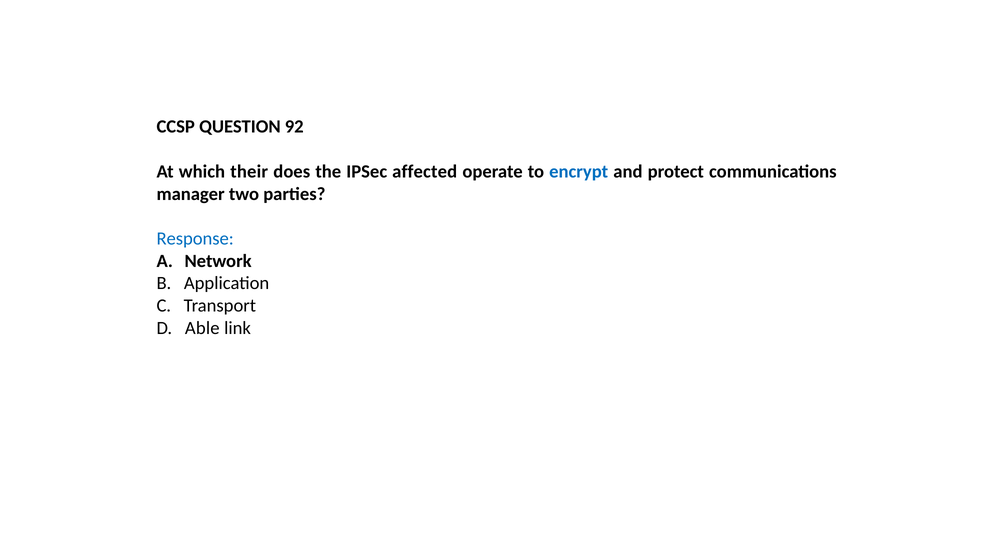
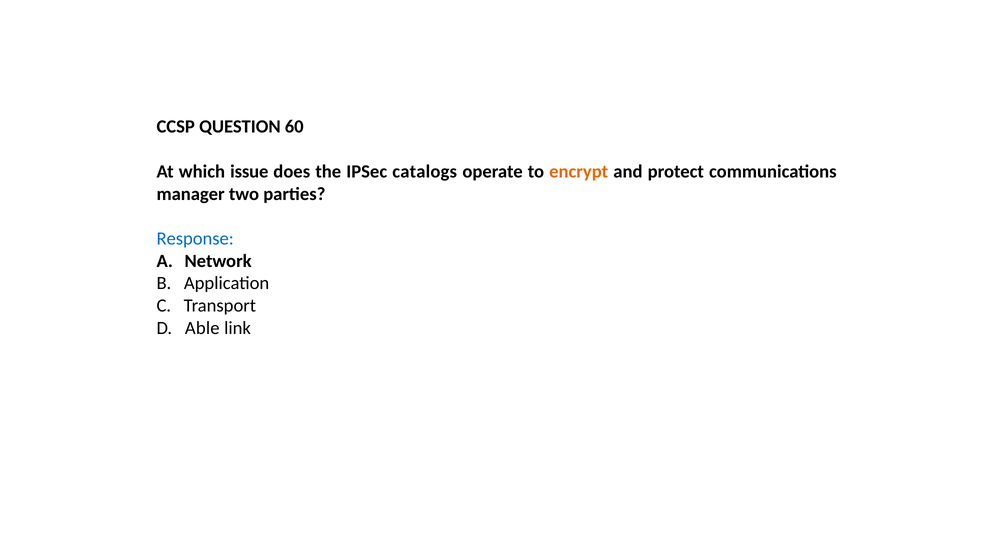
92: 92 -> 60
their: their -> issue
affected: affected -> catalogs
encrypt colour: blue -> orange
